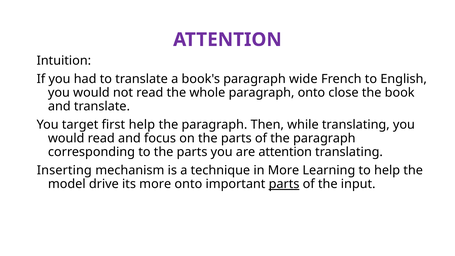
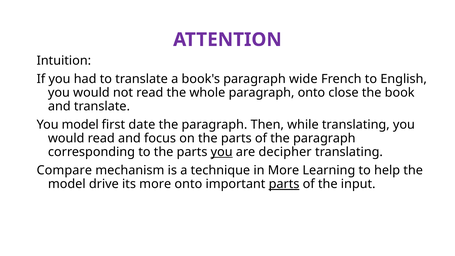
You target: target -> model
first help: help -> date
you at (222, 152) underline: none -> present
are attention: attention -> decipher
Inserting: Inserting -> Compare
